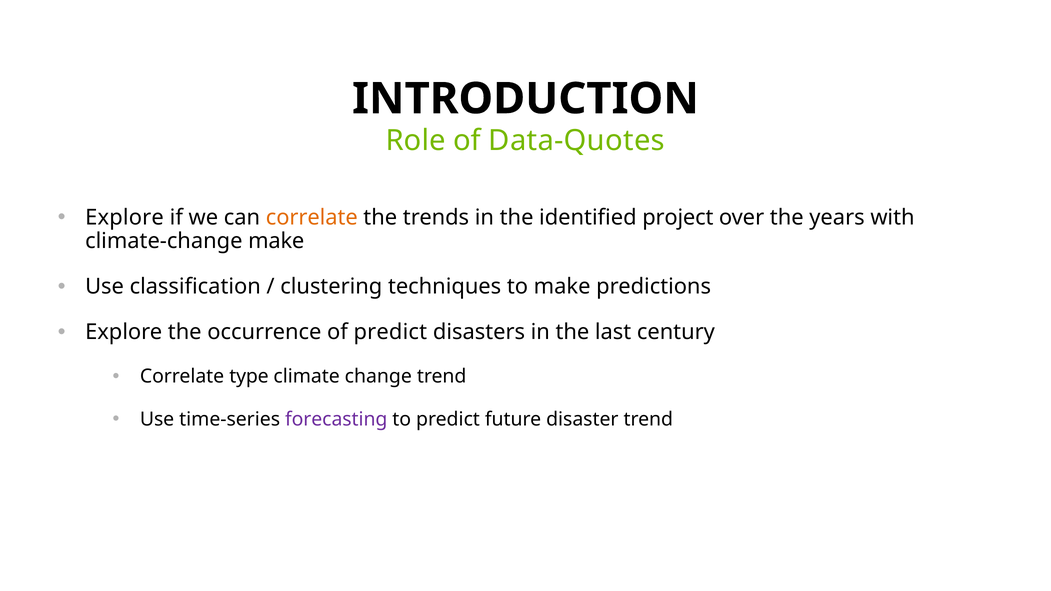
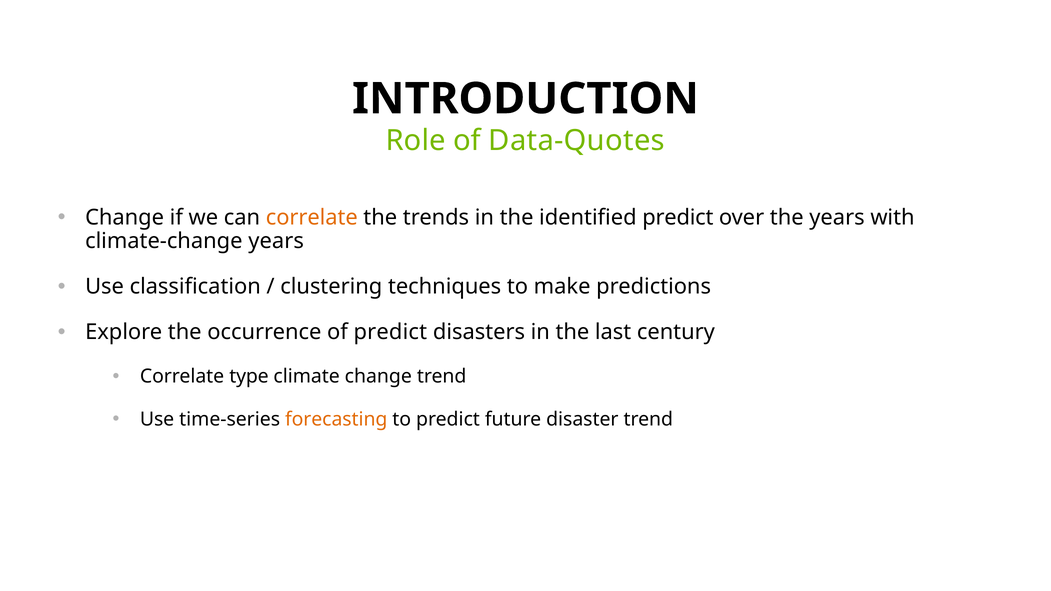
Explore at (124, 218): Explore -> Change
identified project: project -> predict
climate-change make: make -> years
forecasting colour: purple -> orange
